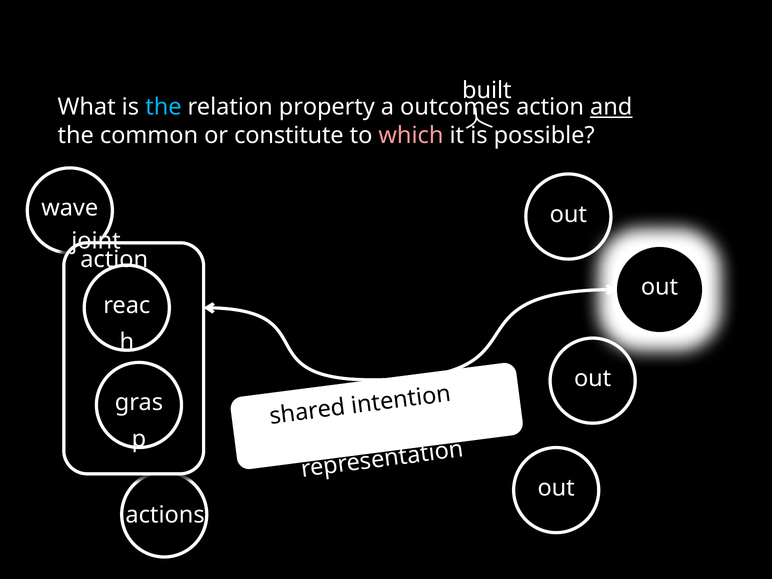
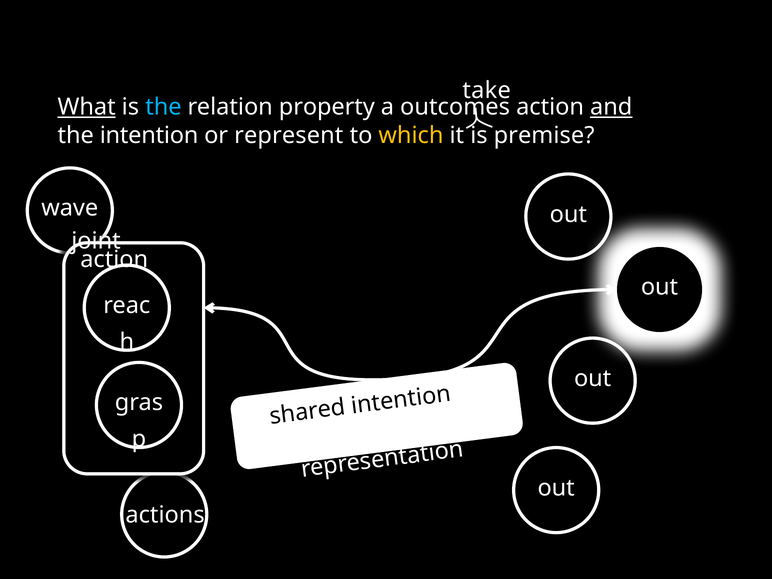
built: built -> take
What underline: none -> present
the common: common -> intention
constitute: constitute -> represent
which colour: pink -> yellow
possible: possible -> premise
